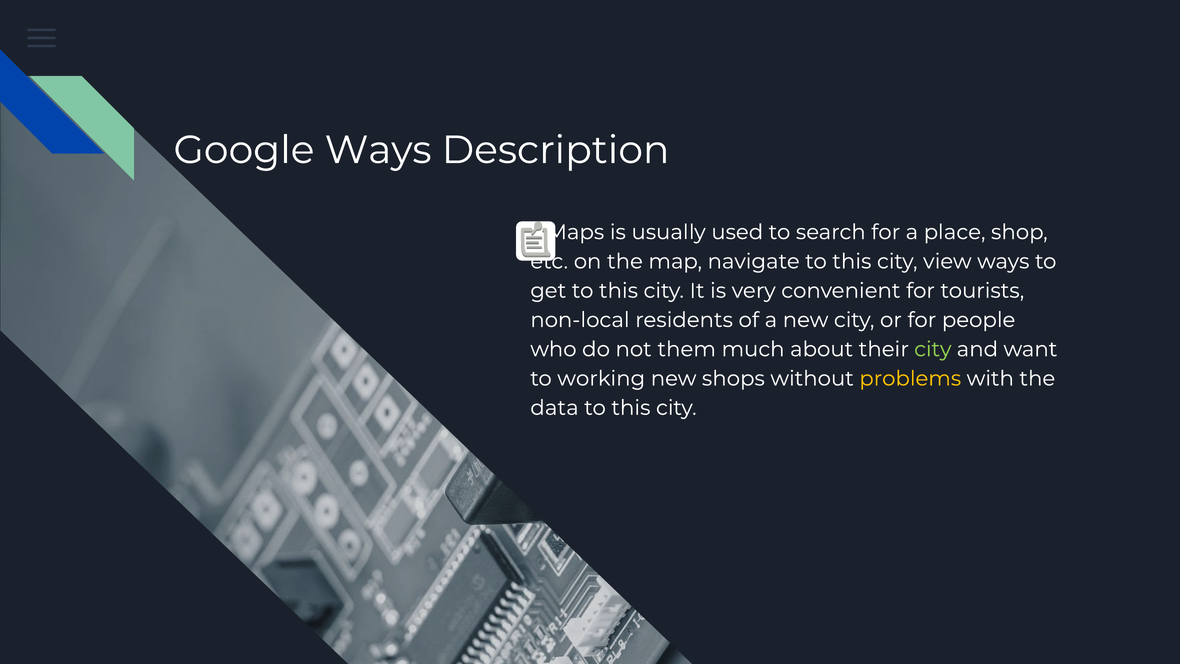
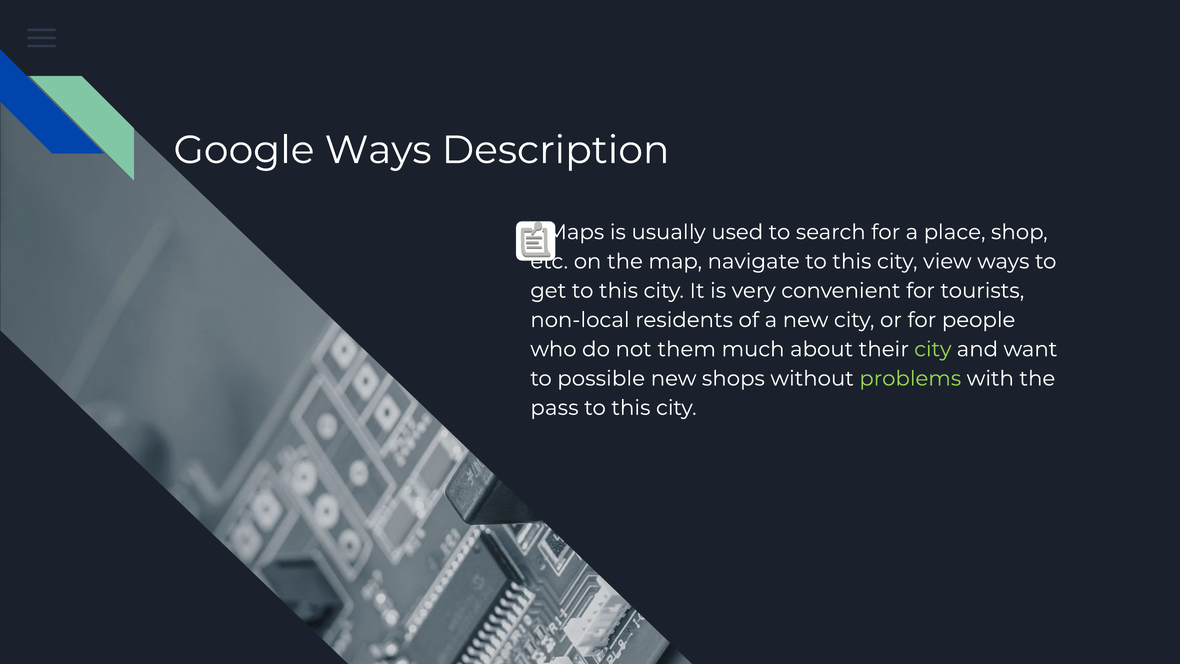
working: working -> possible
problems colour: yellow -> light green
data: data -> pass
